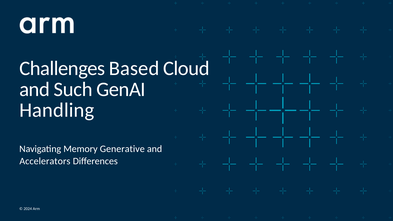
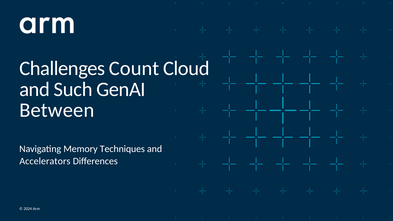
Based: Based -> Count
Handling: Handling -> Between
Generative: Generative -> Techniques
